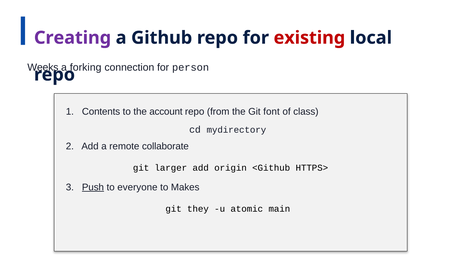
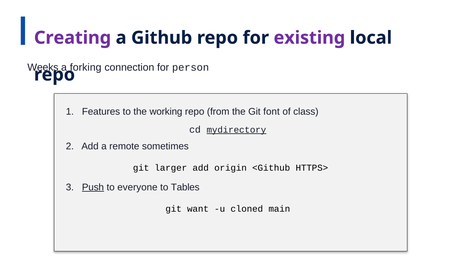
existing colour: red -> purple
Contents: Contents -> Features
account: account -> working
mydirectory underline: none -> present
collaborate: collaborate -> sometimes
Makes: Makes -> Tables
they: they -> want
atomic: atomic -> cloned
